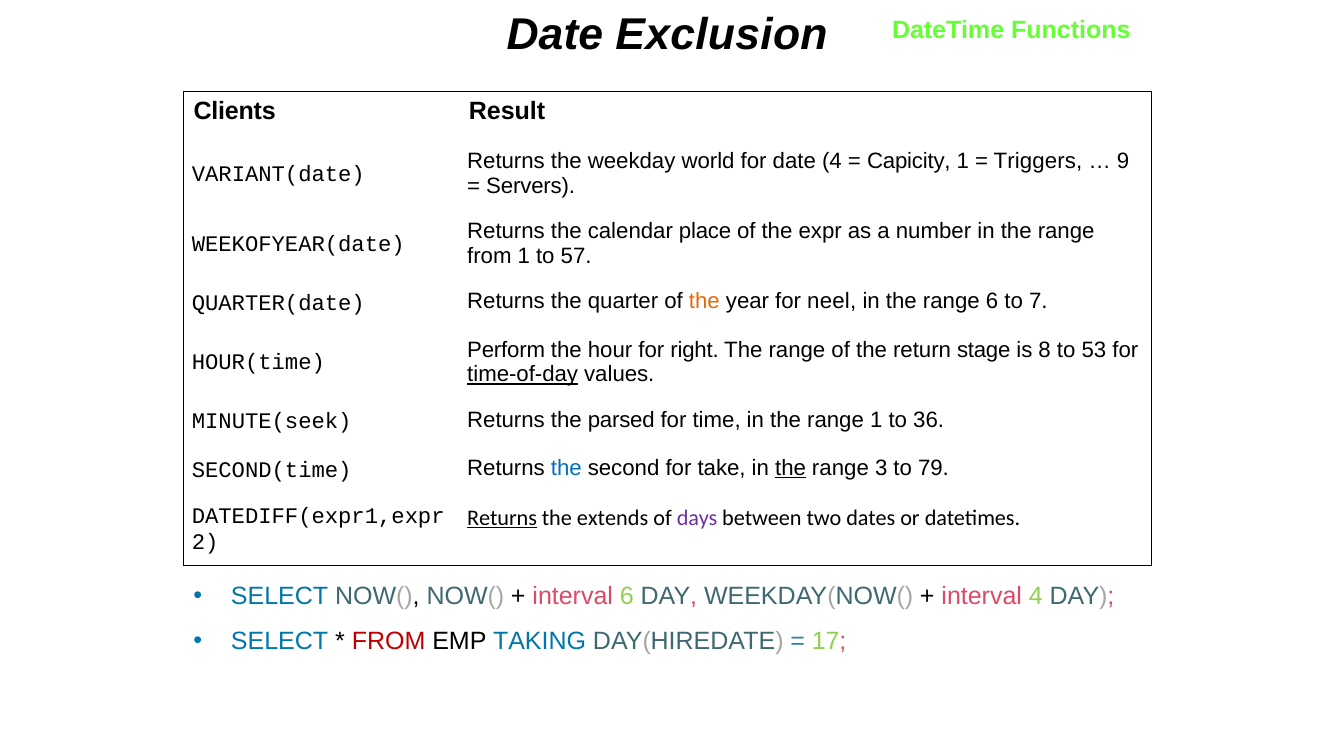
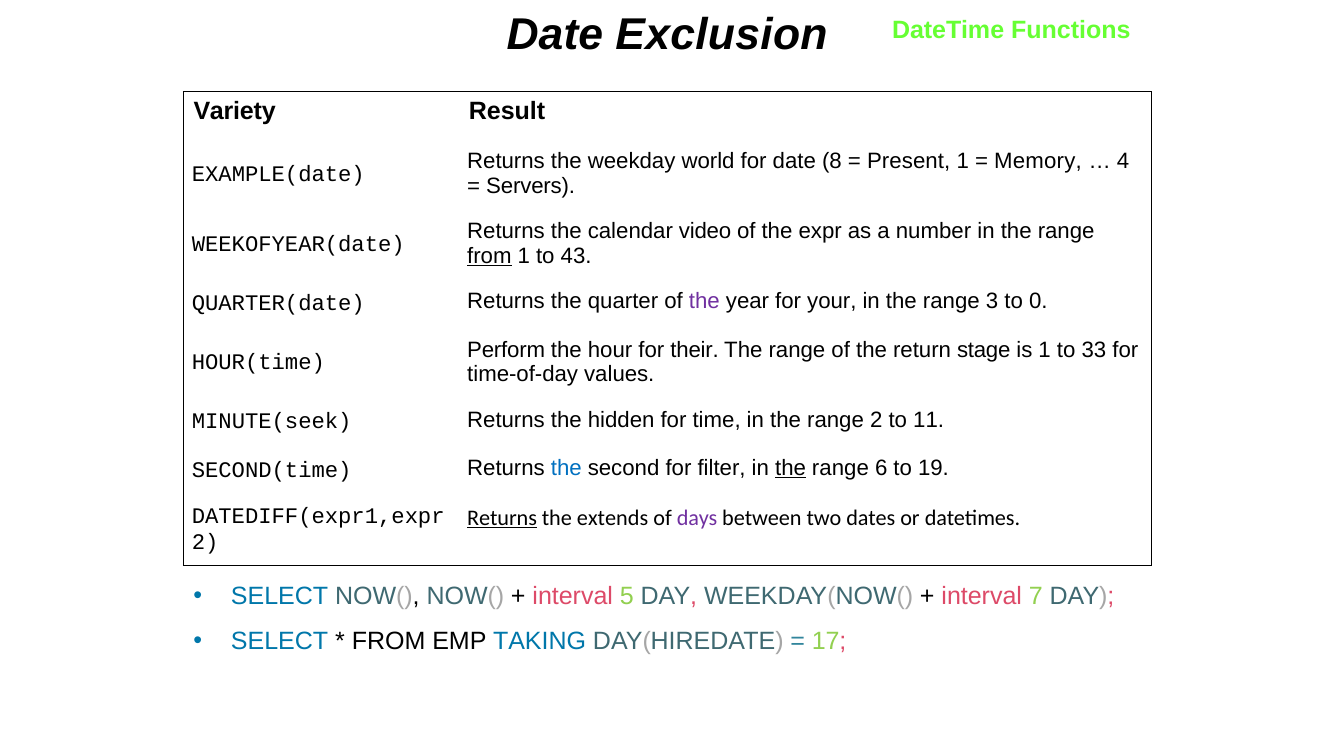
Clients: Clients -> Variety
date 4: 4 -> 8
Capicity: Capicity -> Present
Triggers: Triggers -> Memory
9: 9 -> 4
VARIANT(date: VARIANT(date -> EXAMPLE(date
place: place -> video
from at (489, 256) underline: none -> present
57: 57 -> 43
the at (704, 301) colour: orange -> purple
neel: neel -> your
range 6: 6 -> 3
7: 7 -> 0
right: right -> their
is 8: 8 -> 1
53: 53 -> 33
time-of-day underline: present -> none
parsed: parsed -> hidden
range 1: 1 -> 2
36: 36 -> 11
take: take -> filter
3: 3 -> 6
79: 79 -> 19
interval 6: 6 -> 5
interval 4: 4 -> 7
FROM at (389, 642) colour: red -> black
